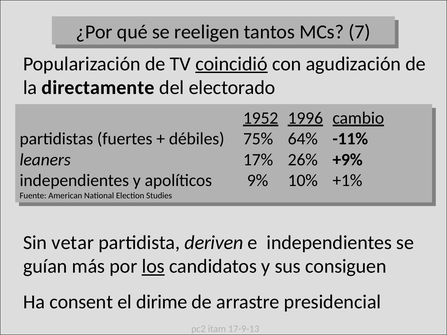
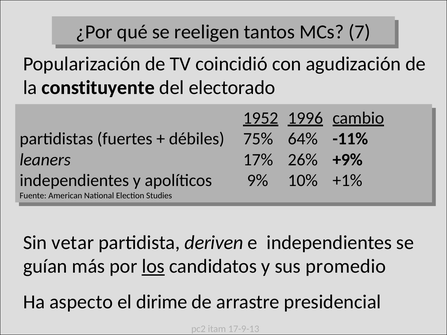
coincidió underline: present -> none
directamente: directamente -> constituyente
consiguen: consiguen -> promedio
consent: consent -> aspecto
